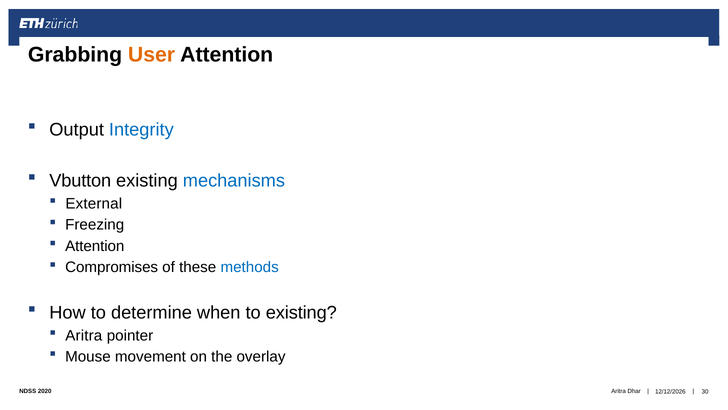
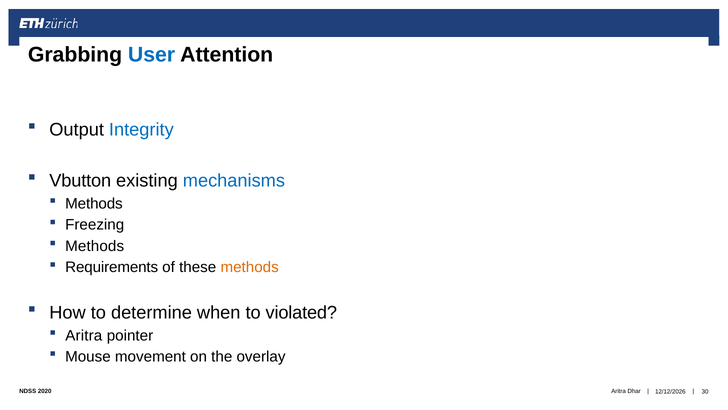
User colour: orange -> blue
External at (94, 204): External -> Methods
Attention at (95, 246): Attention -> Methods
Compromises: Compromises -> Requirements
methods at (250, 267) colour: blue -> orange
to existing: existing -> violated
